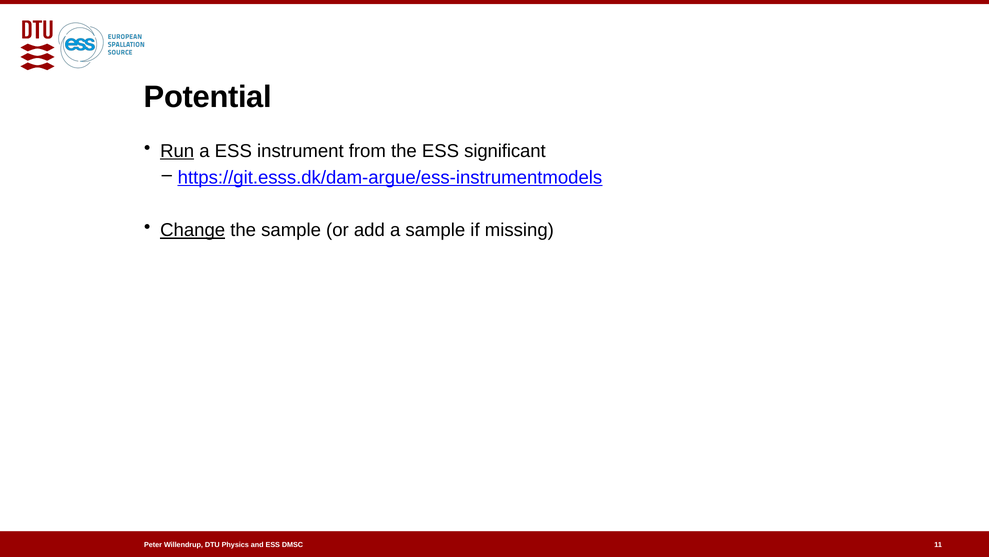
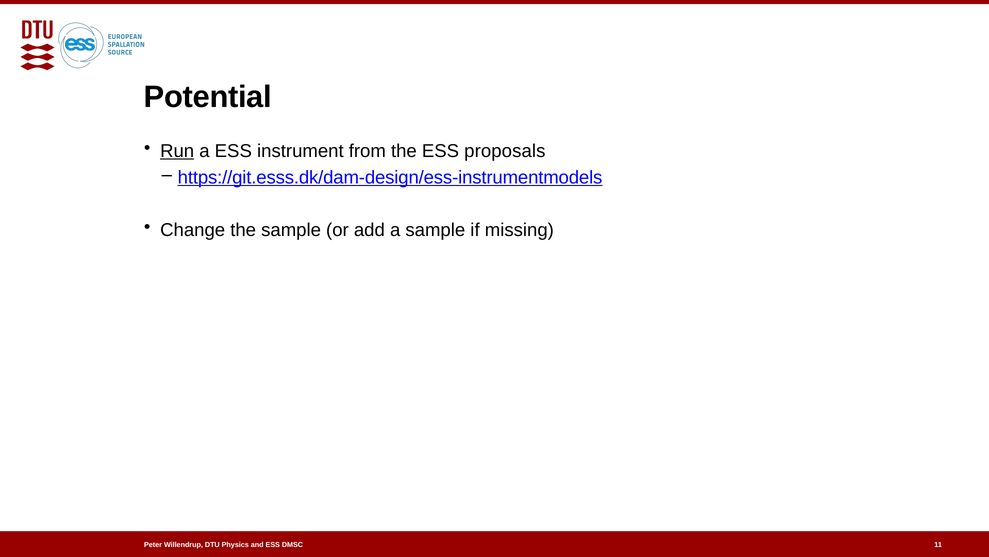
significant: significant -> proposals
https://git.esss.dk/dam-argue/ess-instrumentmodels: https://git.esss.dk/dam-argue/ess-instrumentmodels -> https://git.esss.dk/dam-design/ess-instrumentmodels
Change underline: present -> none
